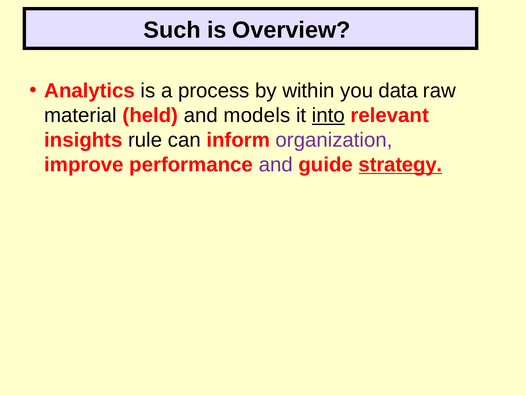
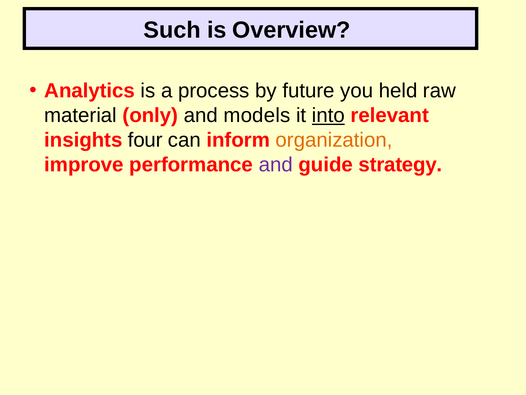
within: within -> future
data: data -> held
held: held -> only
rule: rule -> four
organization colour: purple -> orange
strategy underline: present -> none
